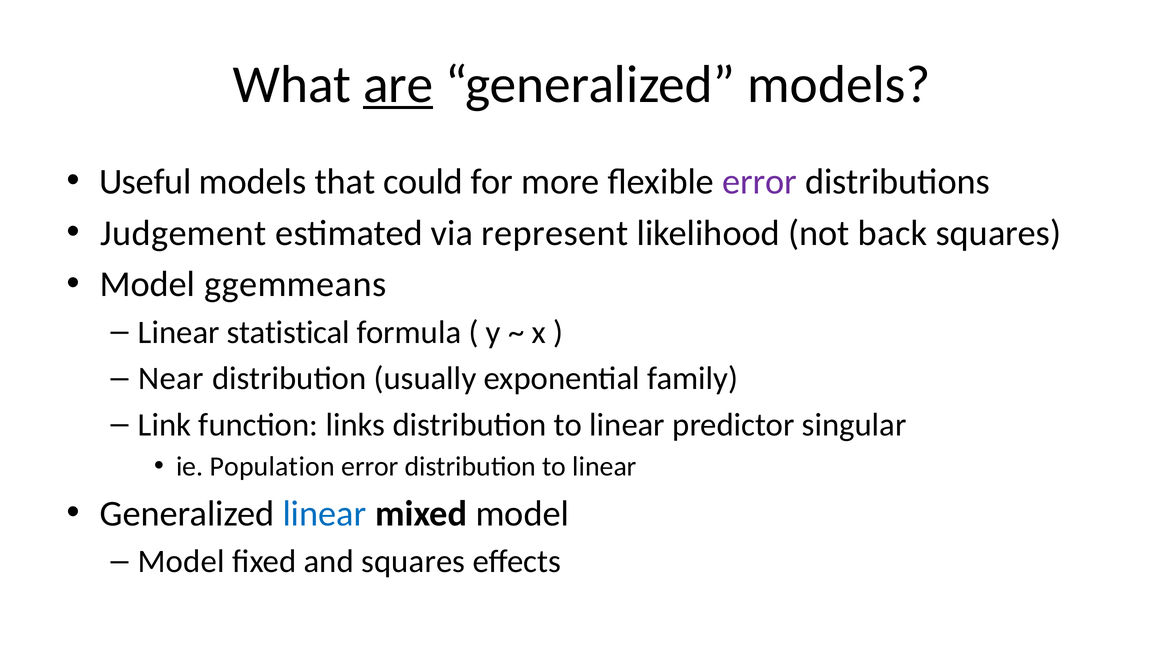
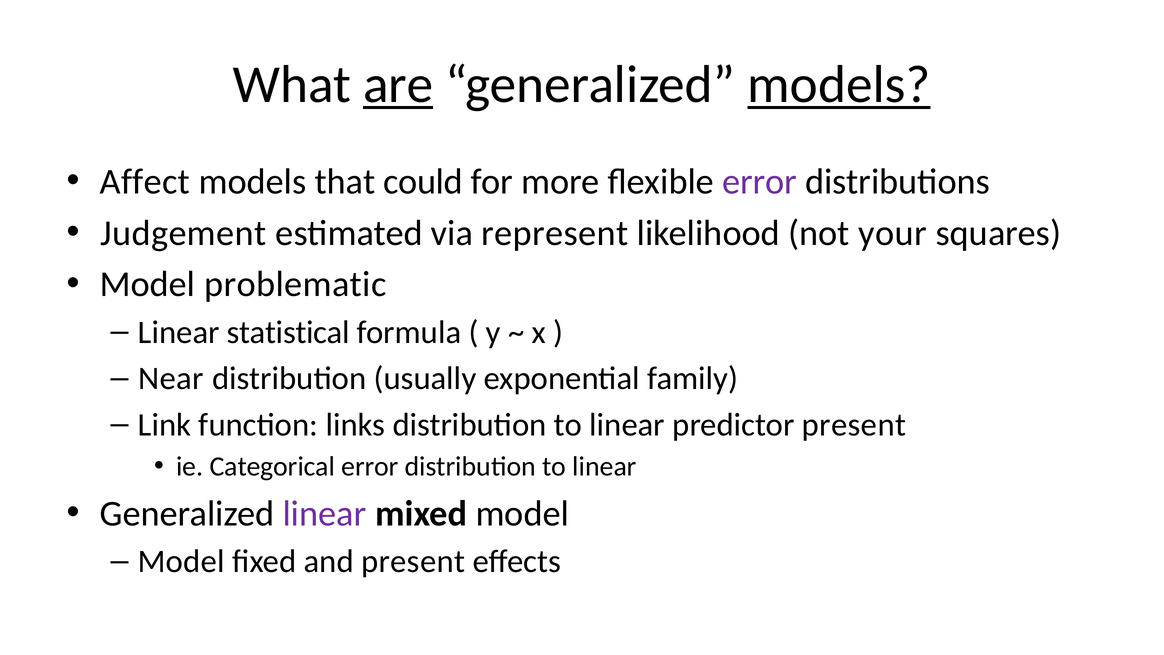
models at (839, 85) underline: none -> present
Useful: Useful -> Affect
back: back -> your
ggemmeans: ggemmeans -> problematic
predictor singular: singular -> present
Population: Population -> Categorical
linear at (325, 513) colour: blue -> purple
and squares: squares -> present
